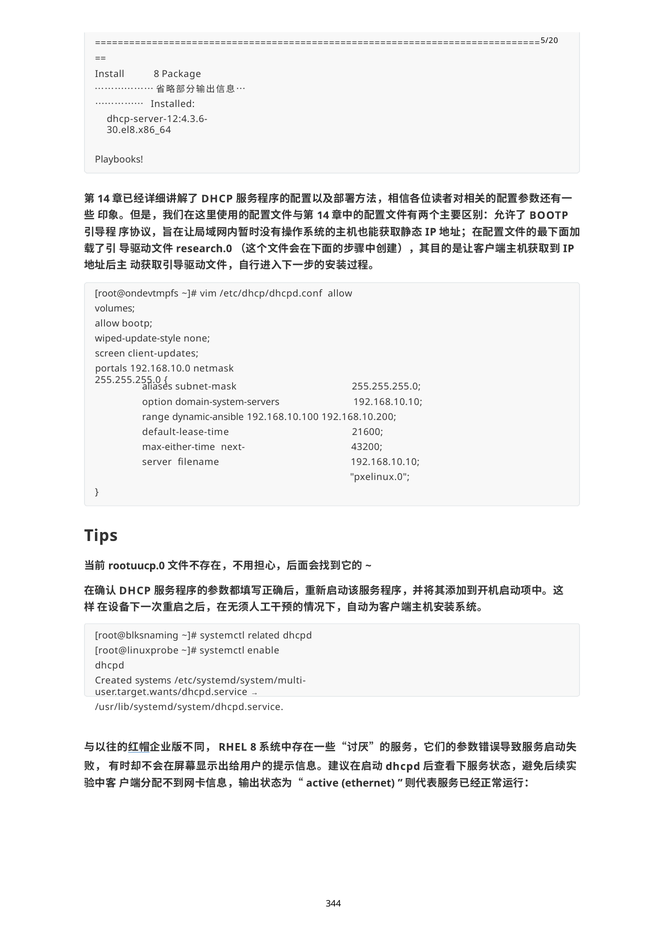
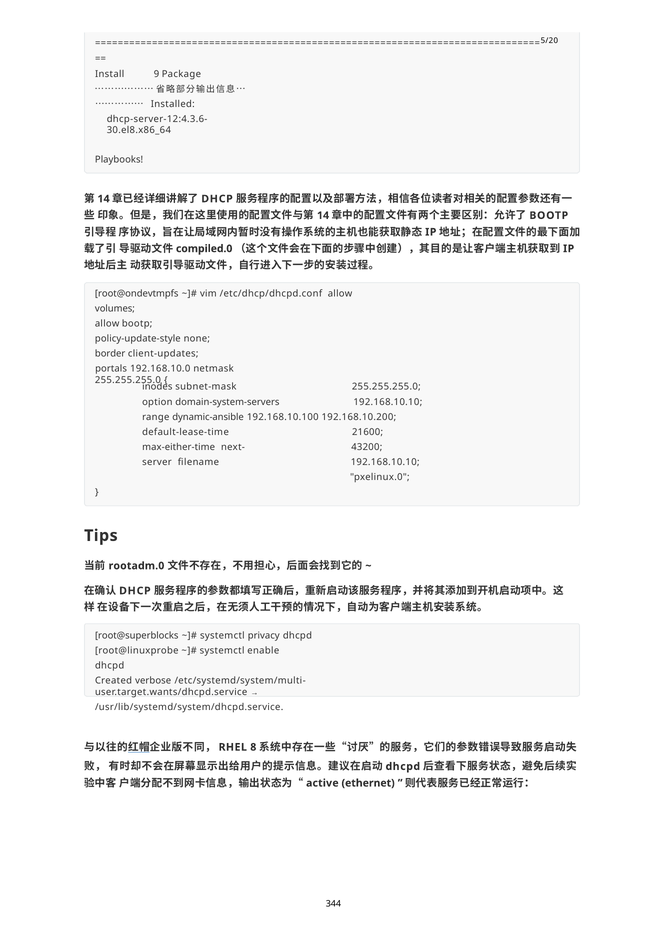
Install 8: 8 -> 9
research.0: research.0 -> compiled.0
wiped-update-style: wiped-update-style -> policy-update-style
screen: screen -> border
aliases: aliases -> inodes
rootuucp.0: rootuucp.0 -> rootadm.0
root@blksnaming: root@blksnaming -> root@superblocks
related: related -> privacy
systems: systems -> verbose
